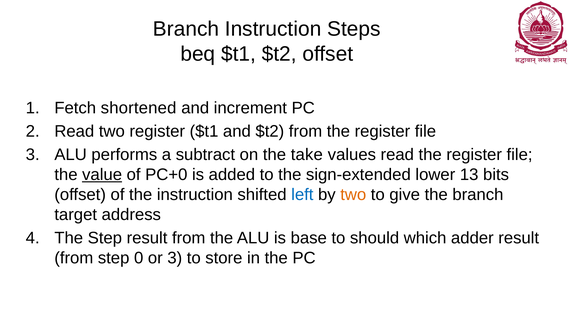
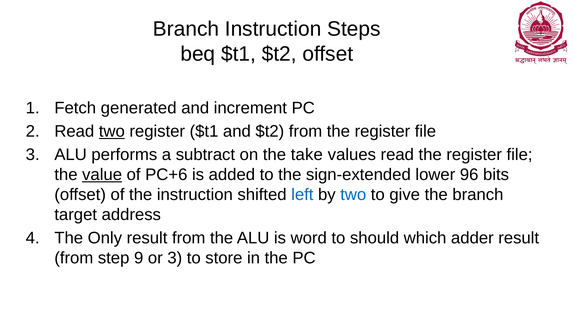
shortened: shortened -> generated
two at (112, 132) underline: none -> present
PC+0: PC+0 -> PC+6
13: 13 -> 96
two at (353, 195) colour: orange -> blue
The Step: Step -> Only
base: base -> word
0: 0 -> 9
